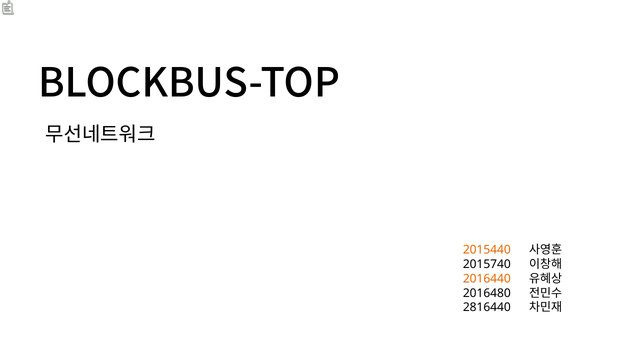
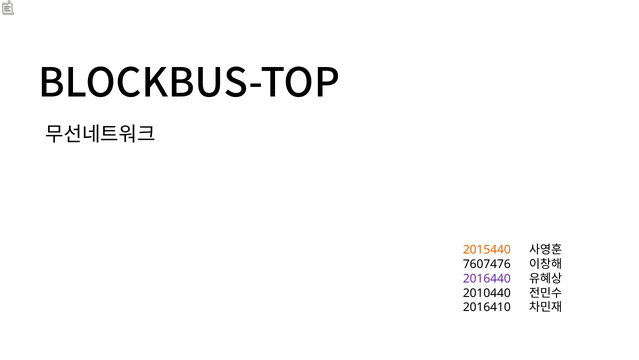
2015740: 2015740 -> 7607476
2016440 colour: orange -> purple
2016480: 2016480 -> 2010440
2816440: 2816440 -> 2016410
